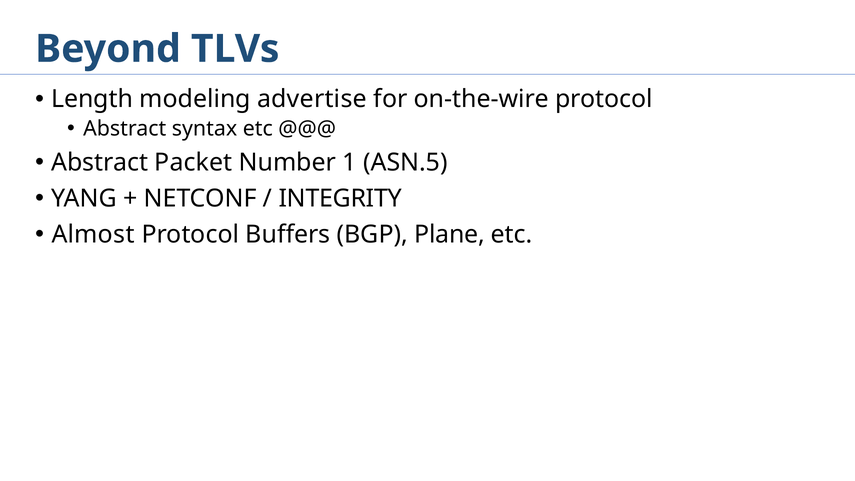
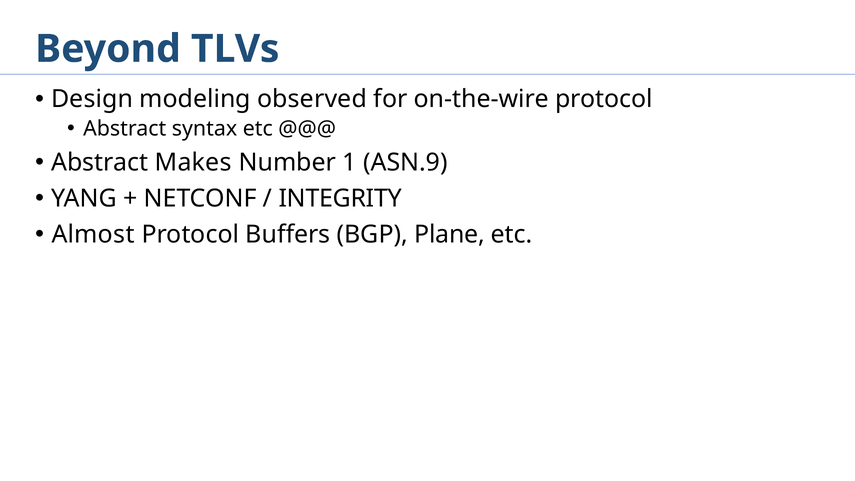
Length: Length -> Design
advertise: advertise -> observed
Packet: Packet -> Makes
ASN.5: ASN.5 -> ASN.9
